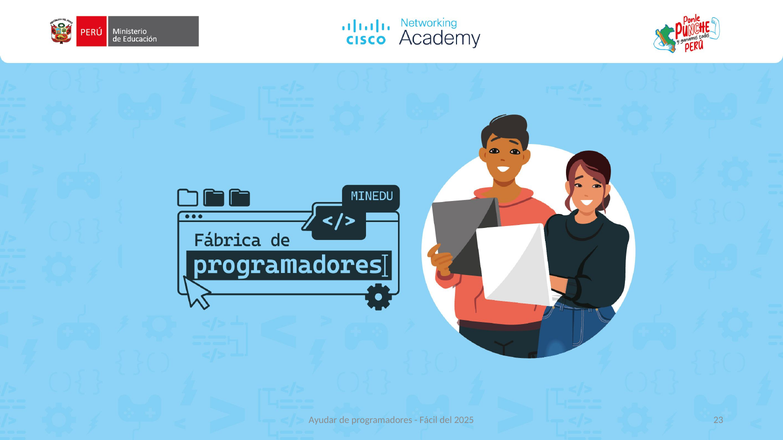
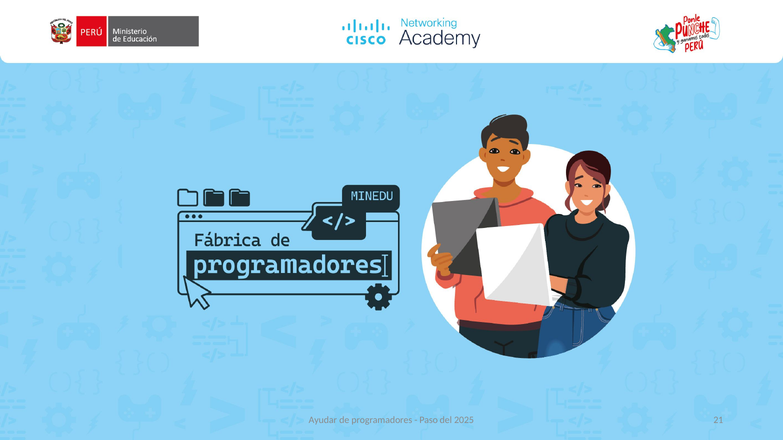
Fácil: Fácil -> Paso
23: 23 -> 21
